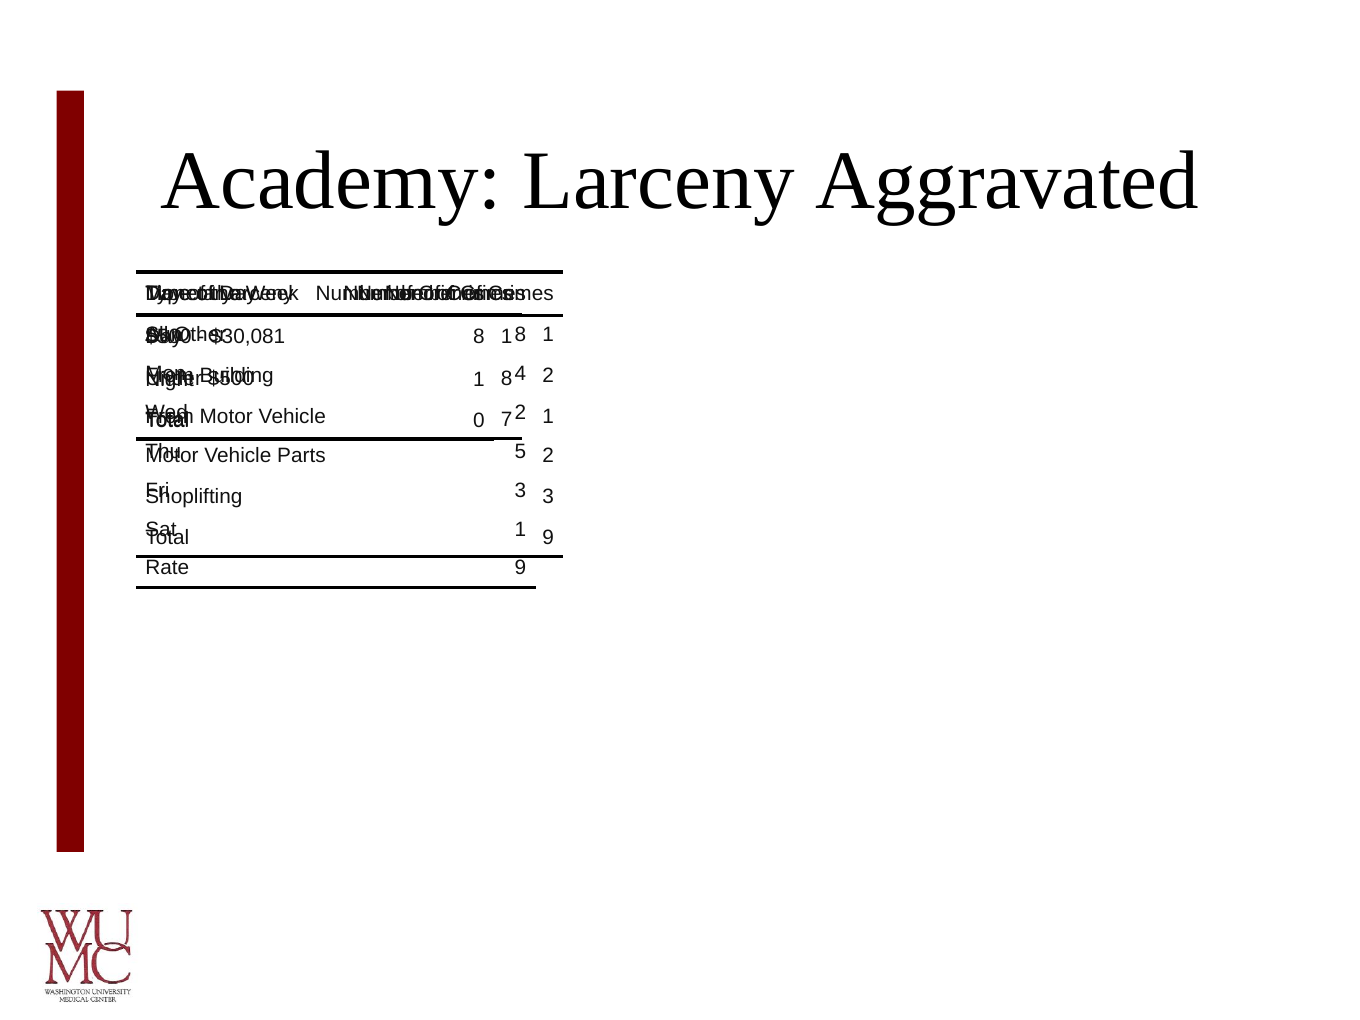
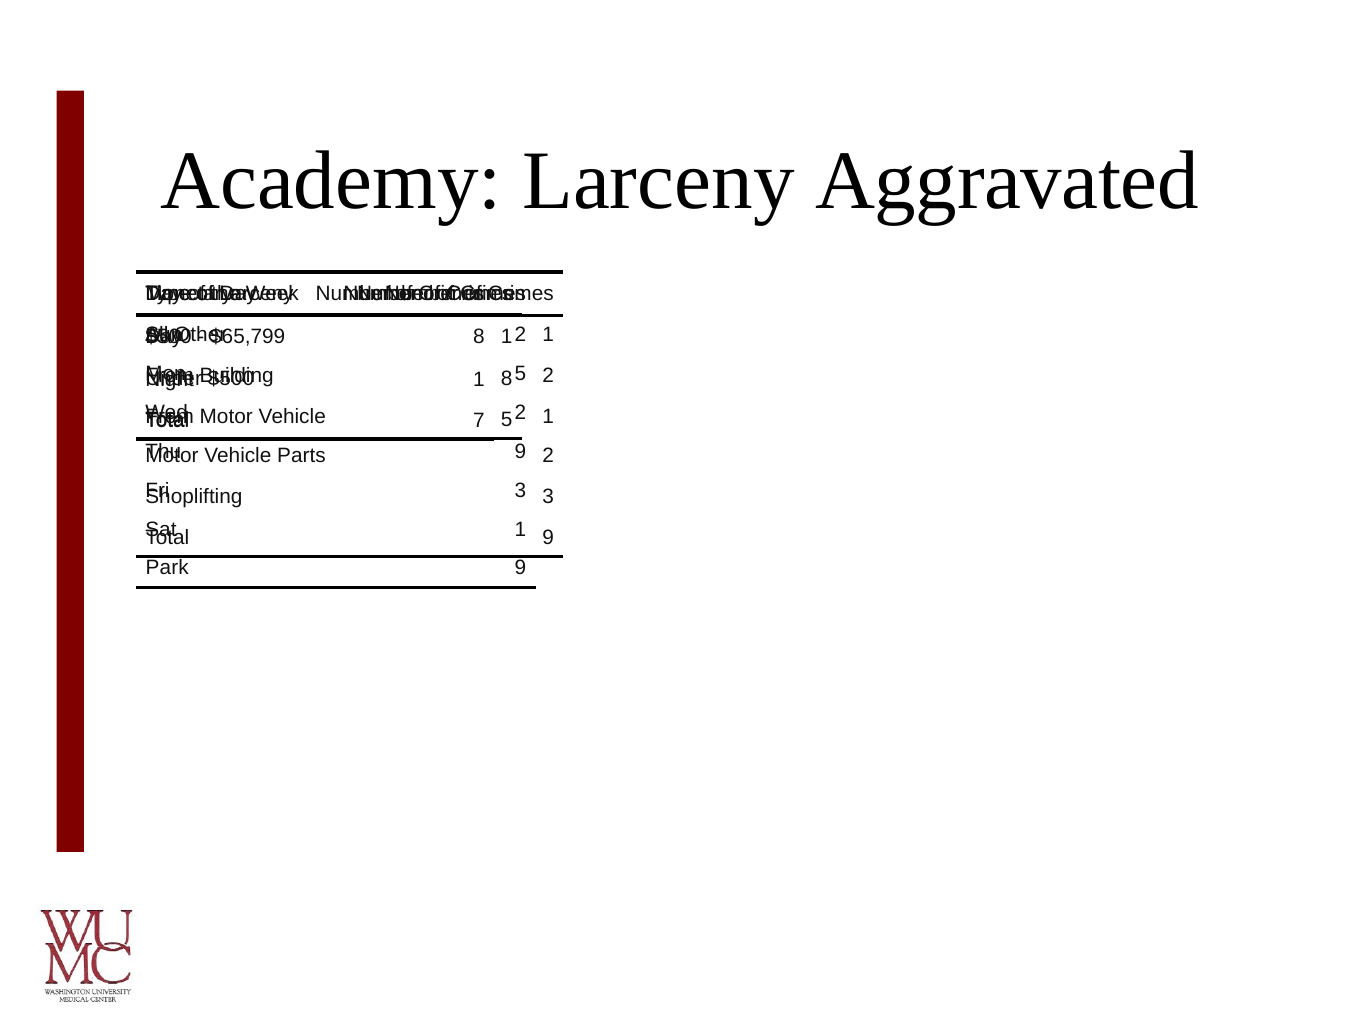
8 at (520, 335): 8 -> 2
$30,081: $30,081 -> $65,799
4 at (520, 374): 4 -> 5
7 at (507, 420): 7 -> 5
0: 0 -> 7
5 at (520, 451): 5 -> 9
Rate: Rate -> Park
